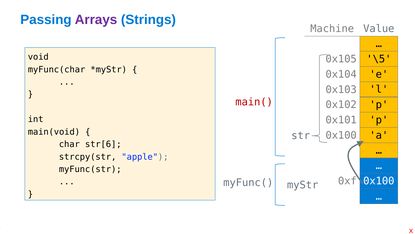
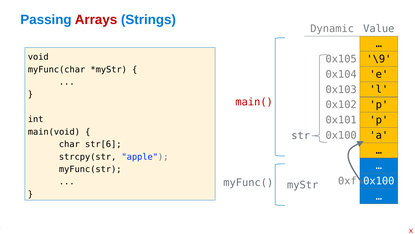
Arrays colour: purple -> red
Machine: Machine -> Dynamic
\5: \5 -> \9
